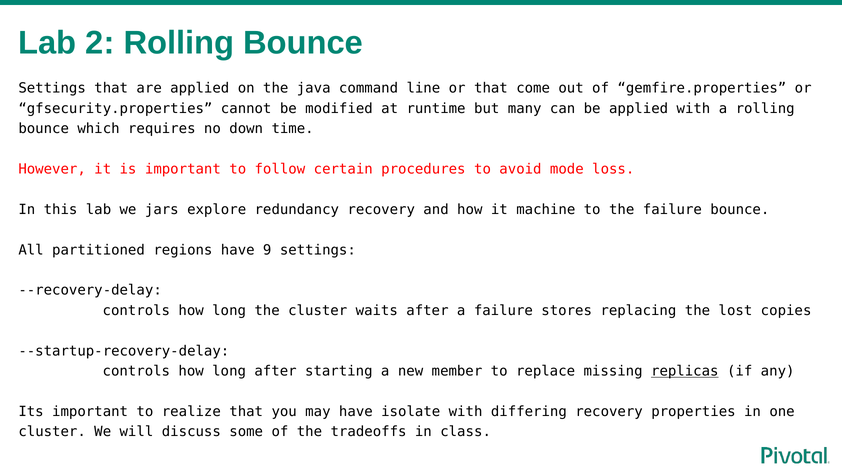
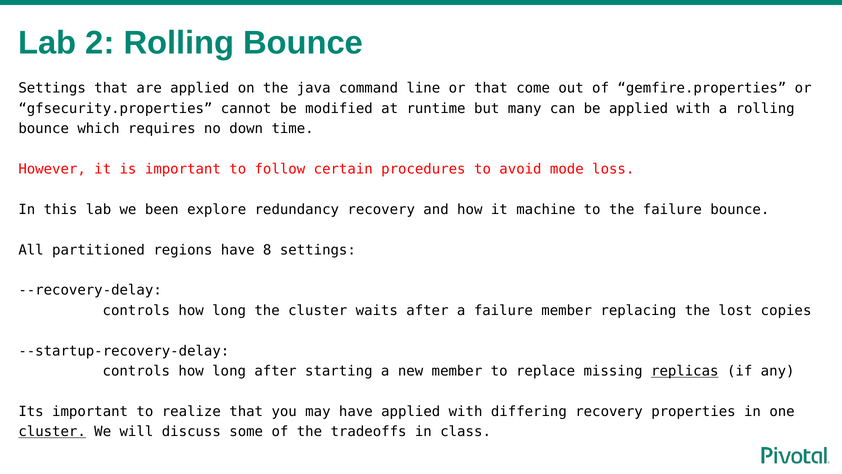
jars: jars -> been
9: 9 -> 8
failure stores: stores -> member
have isolate: isolate -> applied
cluster at (52, 431) underline: none -> present
